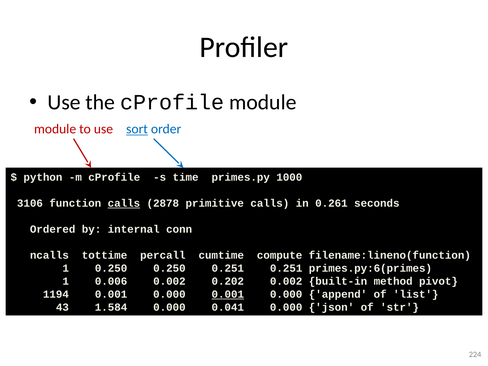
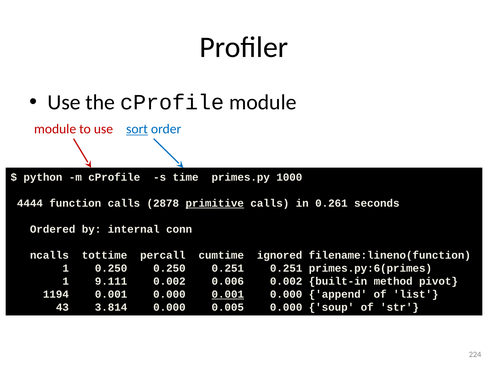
3106: 3106 -> 4444
calls at (124, 203) underline: present -> none
primitive underline: none -> present
compute: compute -> ignored
0.006: 0.006 -> 9.111
0.202: 0.202 -> 0.006
1.584: 1.584 -> 3.814
0.041: 0.041 -> 0.005
json: json -> soup
